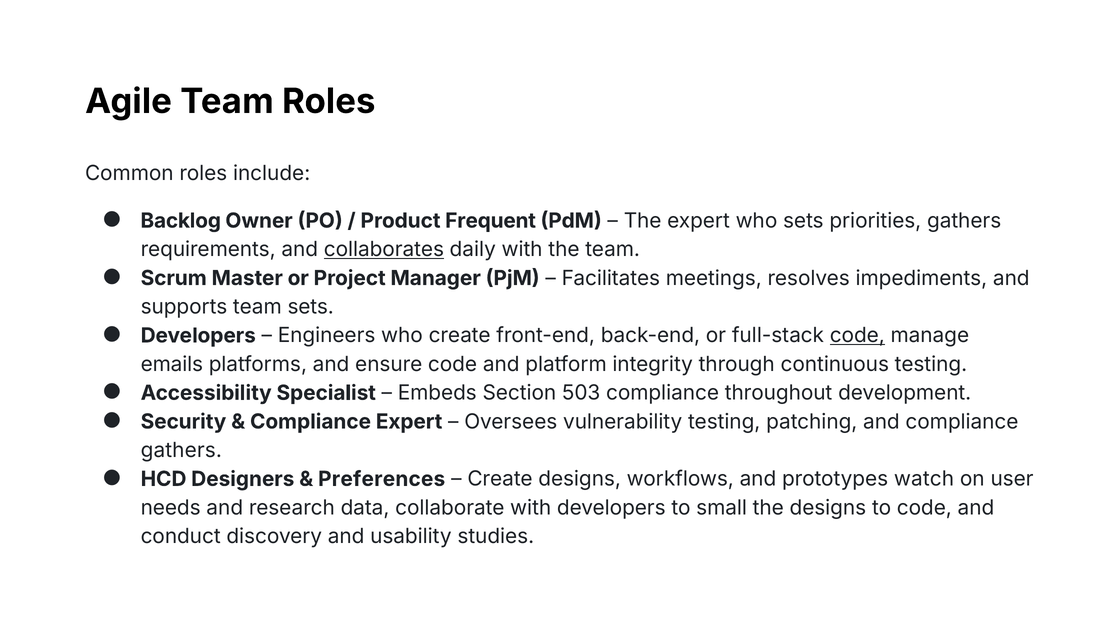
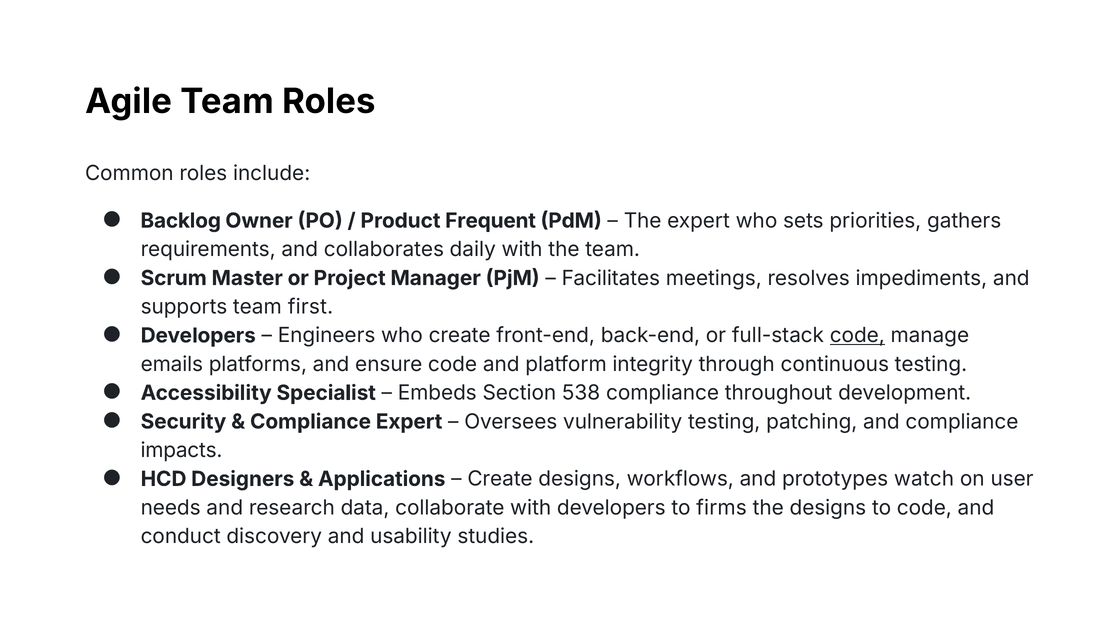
collaborates underline: present -> none
team sets: sets -> first
503: 503 -> 538
gathers at (181, 450): gathers -> impacts
Preferences: Preferences -> Applications
small: small -> firms
